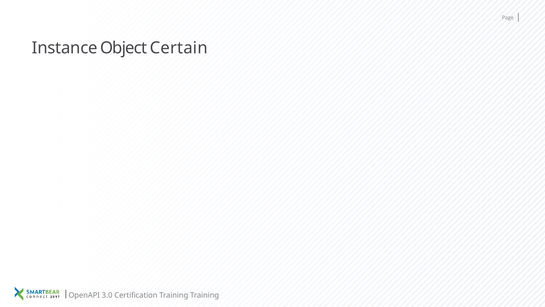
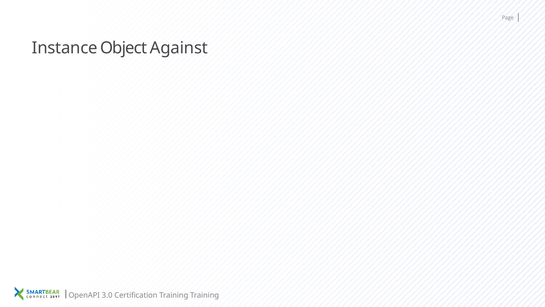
Certain: Certain -> Against
